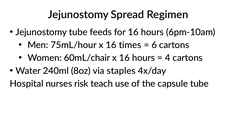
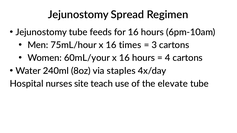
6: 6 -> 3
60mL/chair: 60mL/chair -> 60mL/your
risk: risk -> site
capsule: capsule -> elevate
